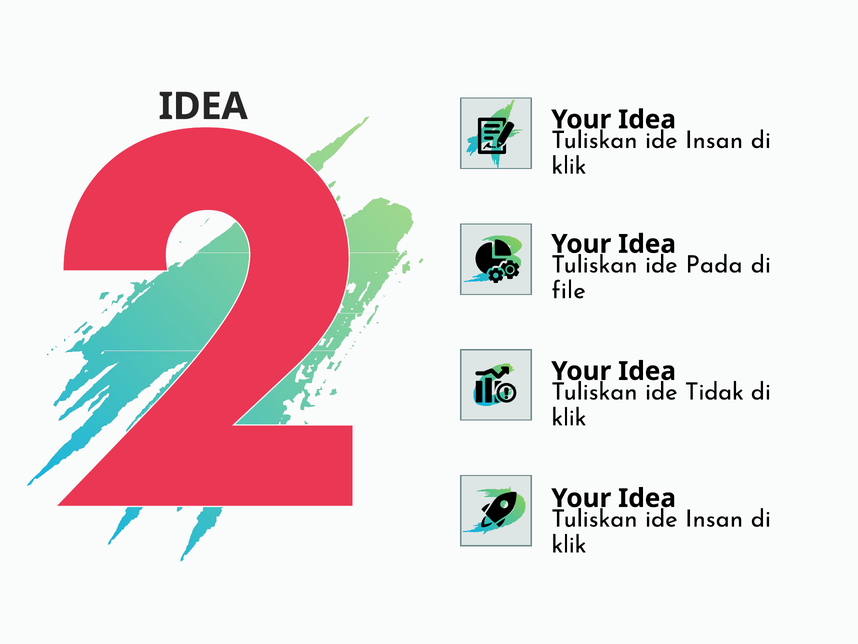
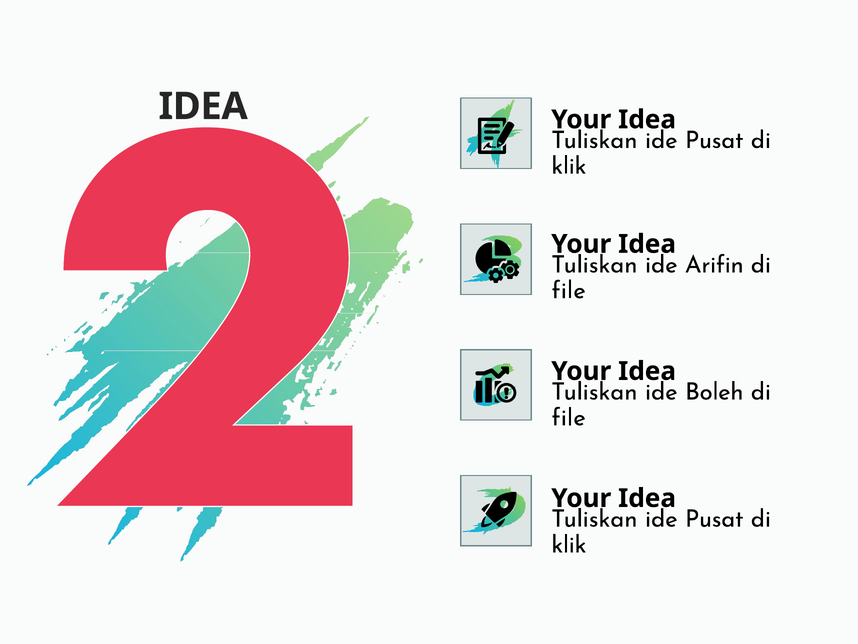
Insan at (714, 140): Insan -> Pusat
Pada: Pada -> Arifin
Tidak: Tidak -> Boleh
klik at (569, 417): klik -> file
Insan at (714, 518): Insan -> Pusat
